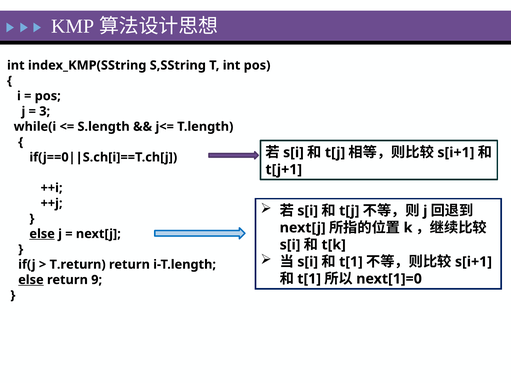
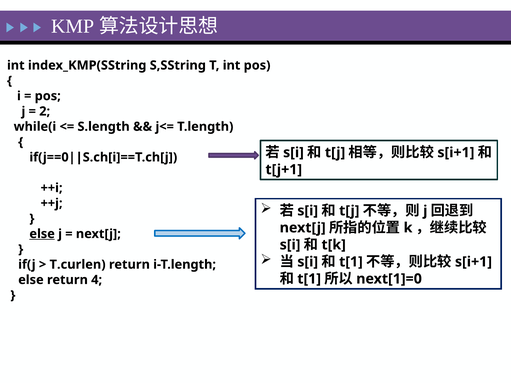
3: 3 -> 2
T.return: T.return -> T.curlen
else at (31, 280) underline: present -> none
9: 9 -> 4
